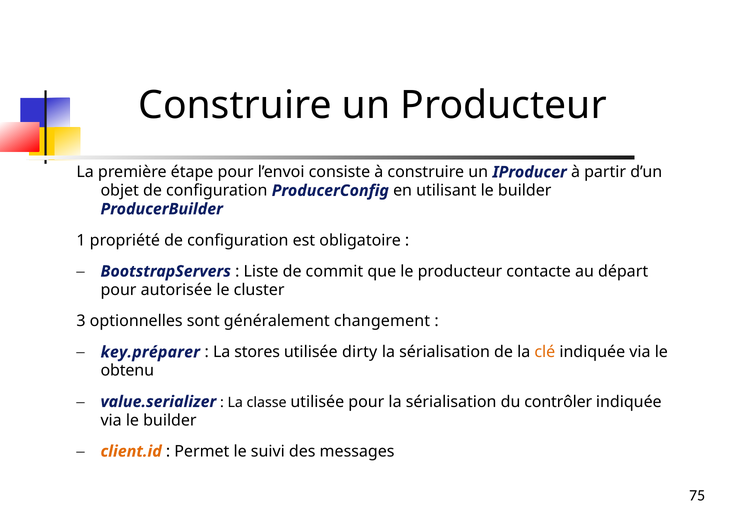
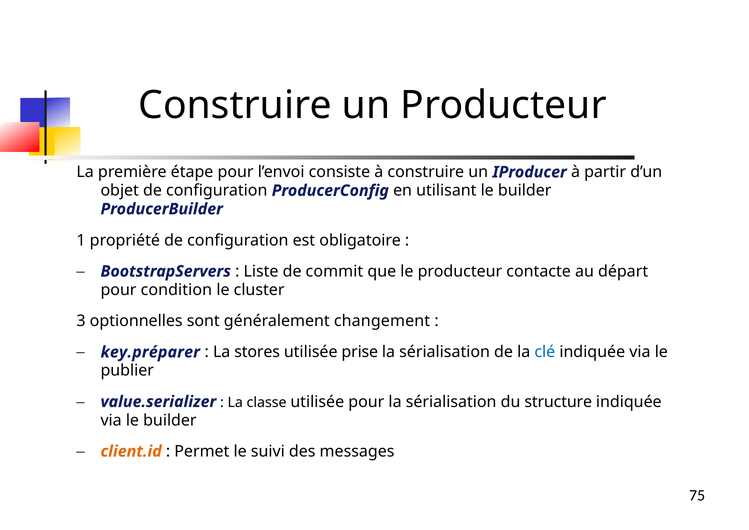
autorisée: autorisée -> condition
dirty: dirty -> prise
clé colour: orange -> blue
obtenu: obtenu -> publier
contrôler: contrôler -> structure
